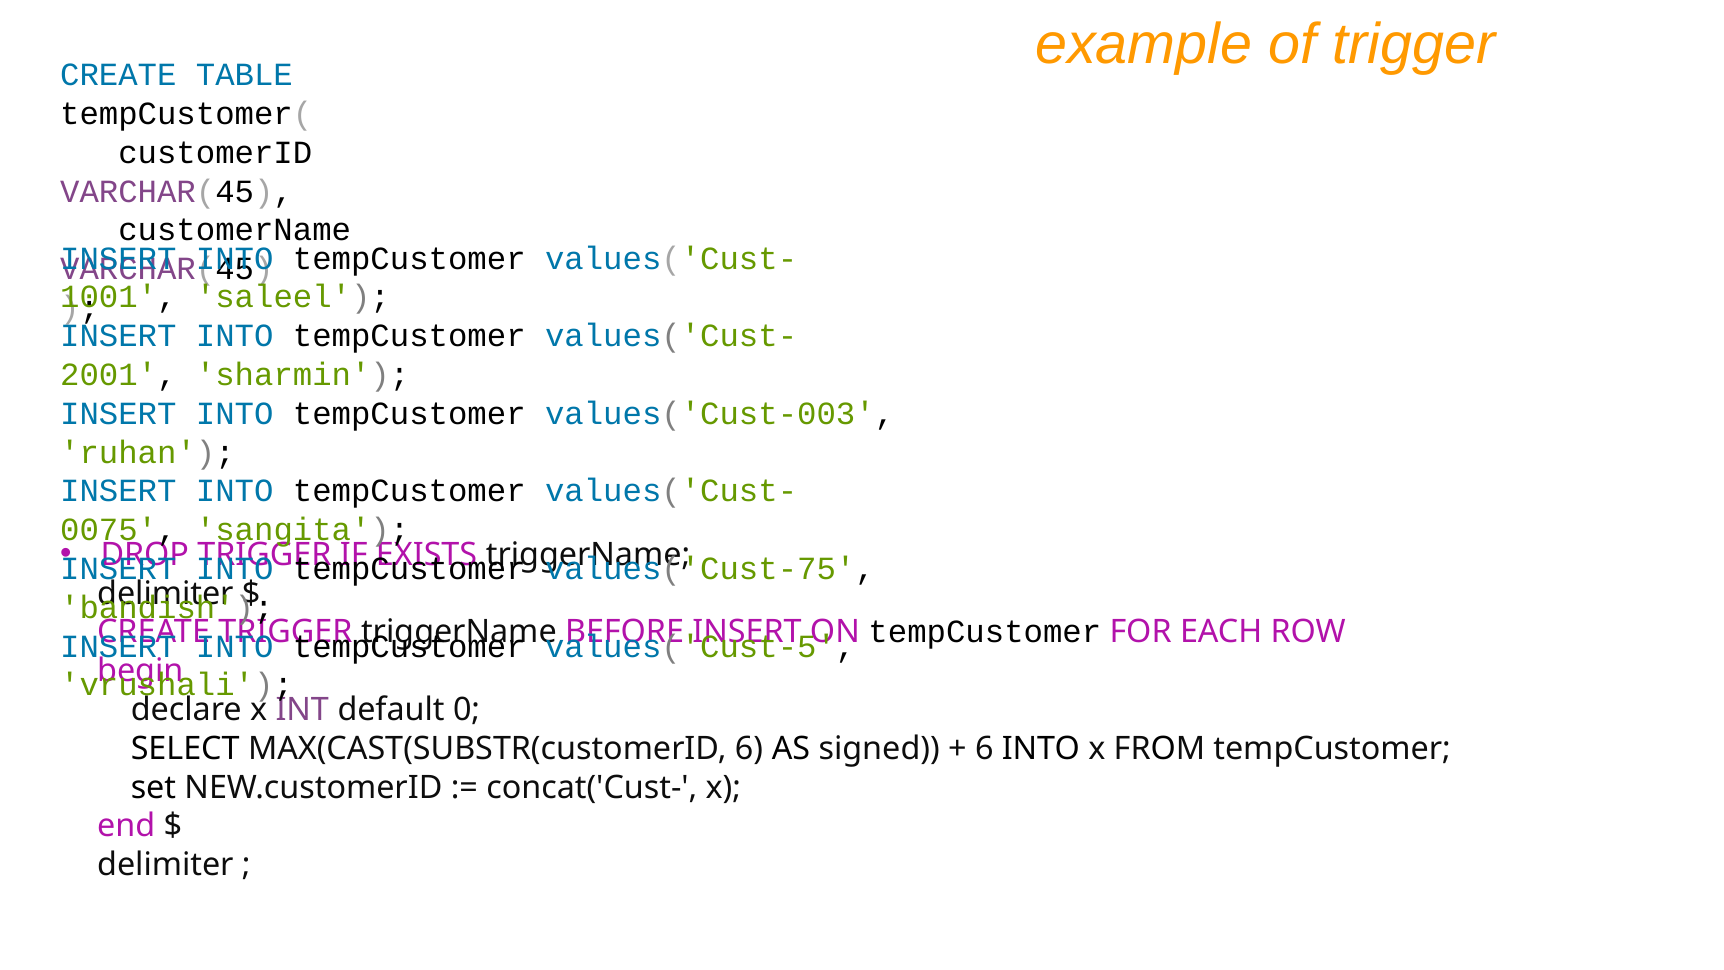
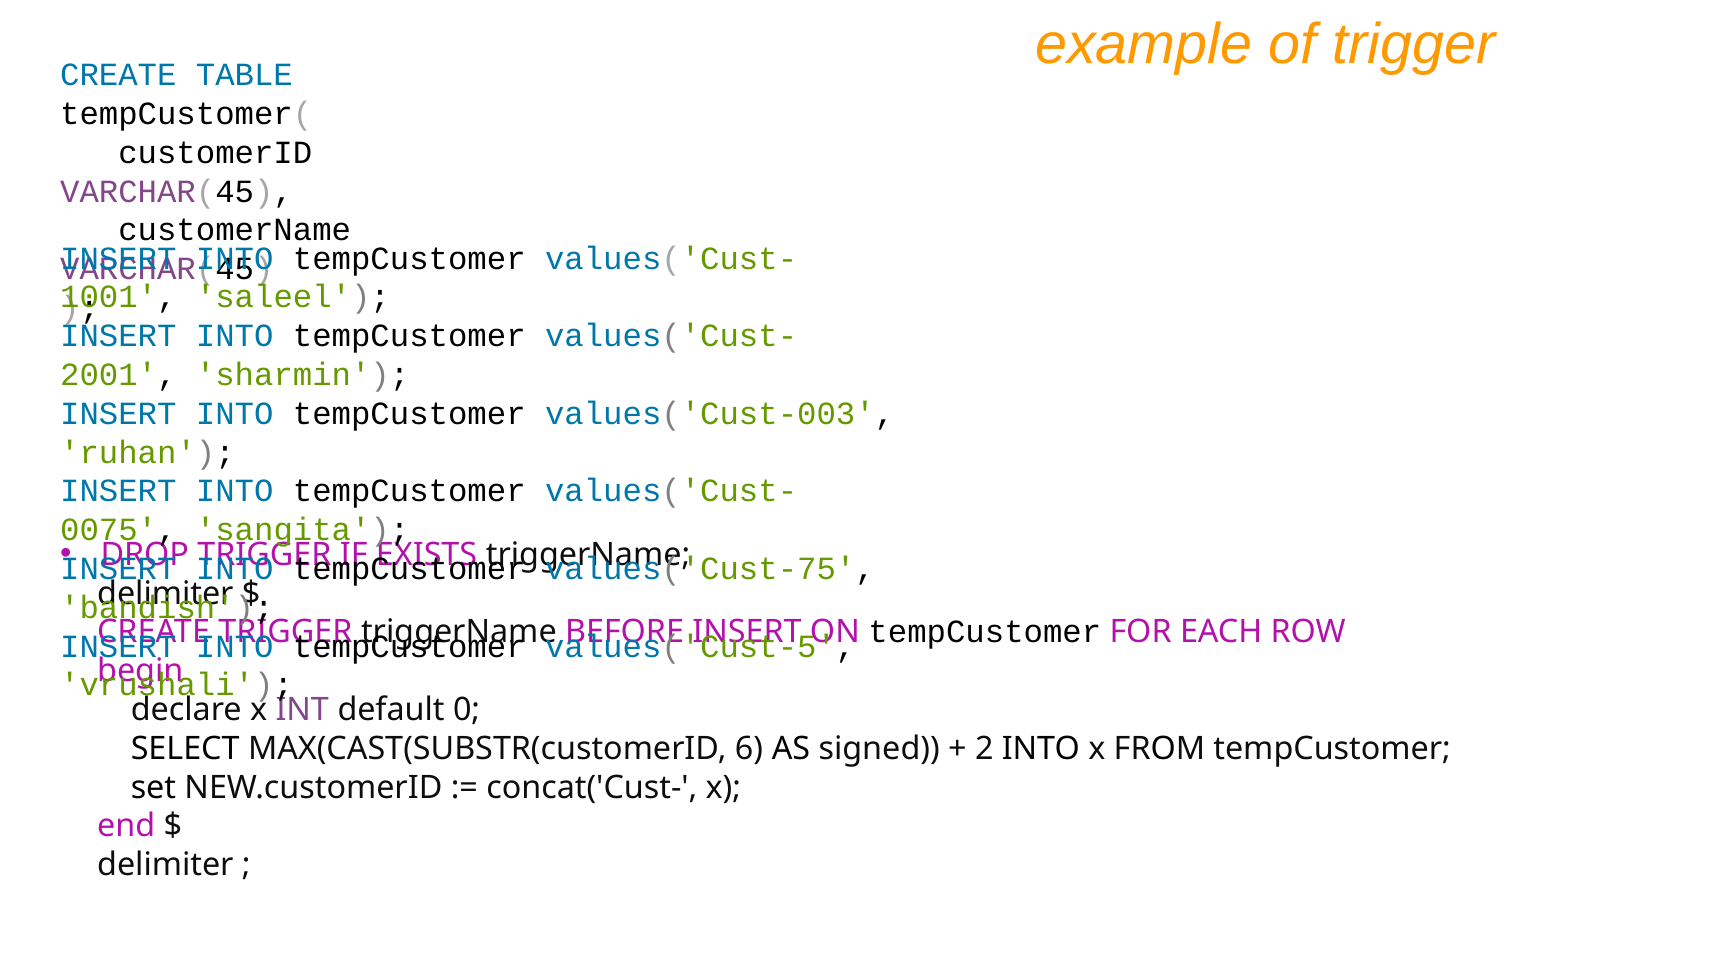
6 at (984, 748): 6 -> 2
